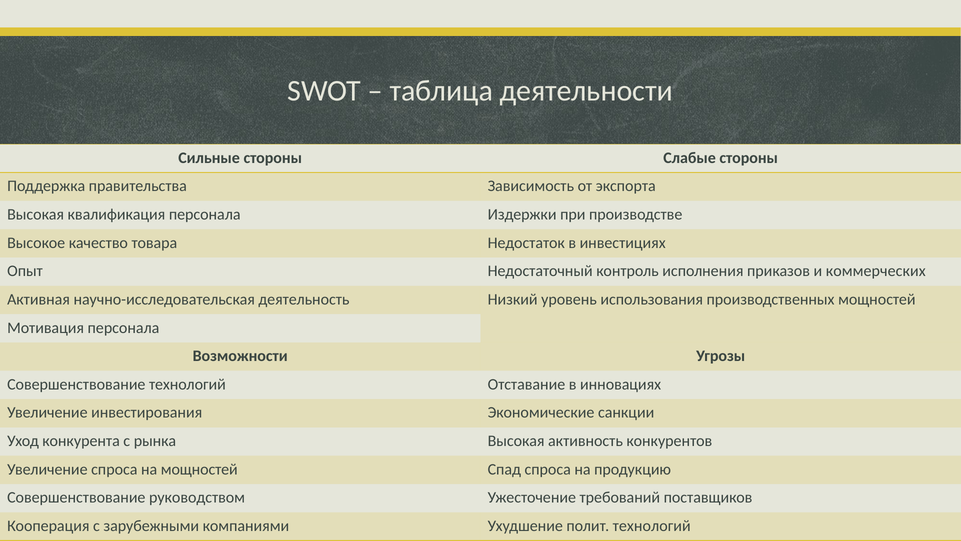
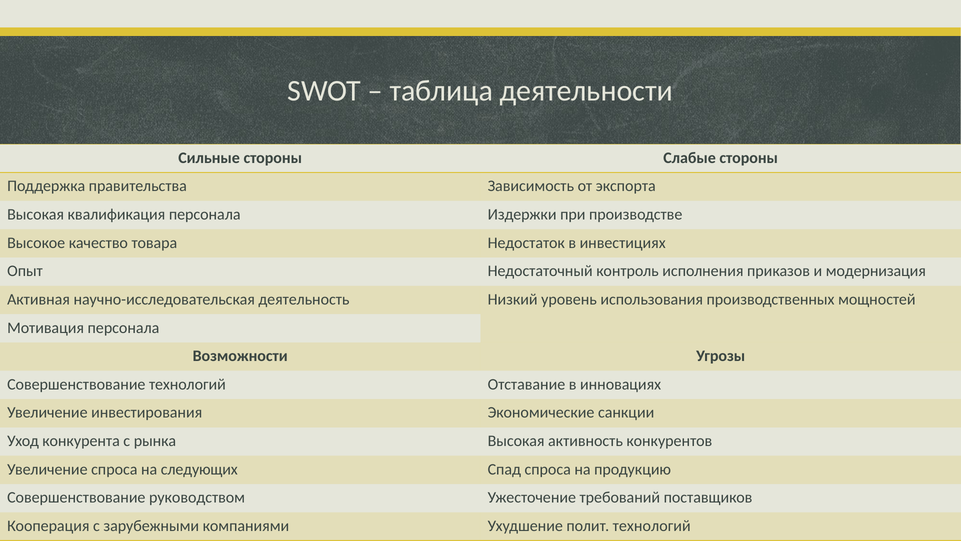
коммерческих: коммерческих -> модернизация
на мощностей: мощностей -> следующих
